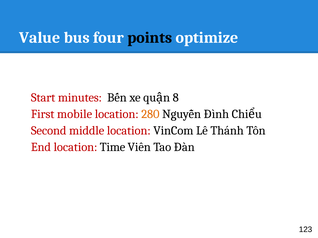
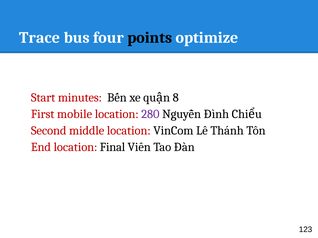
Value: Value -> Trace
280 colour: orange -> purple
Time: Time -> Final
